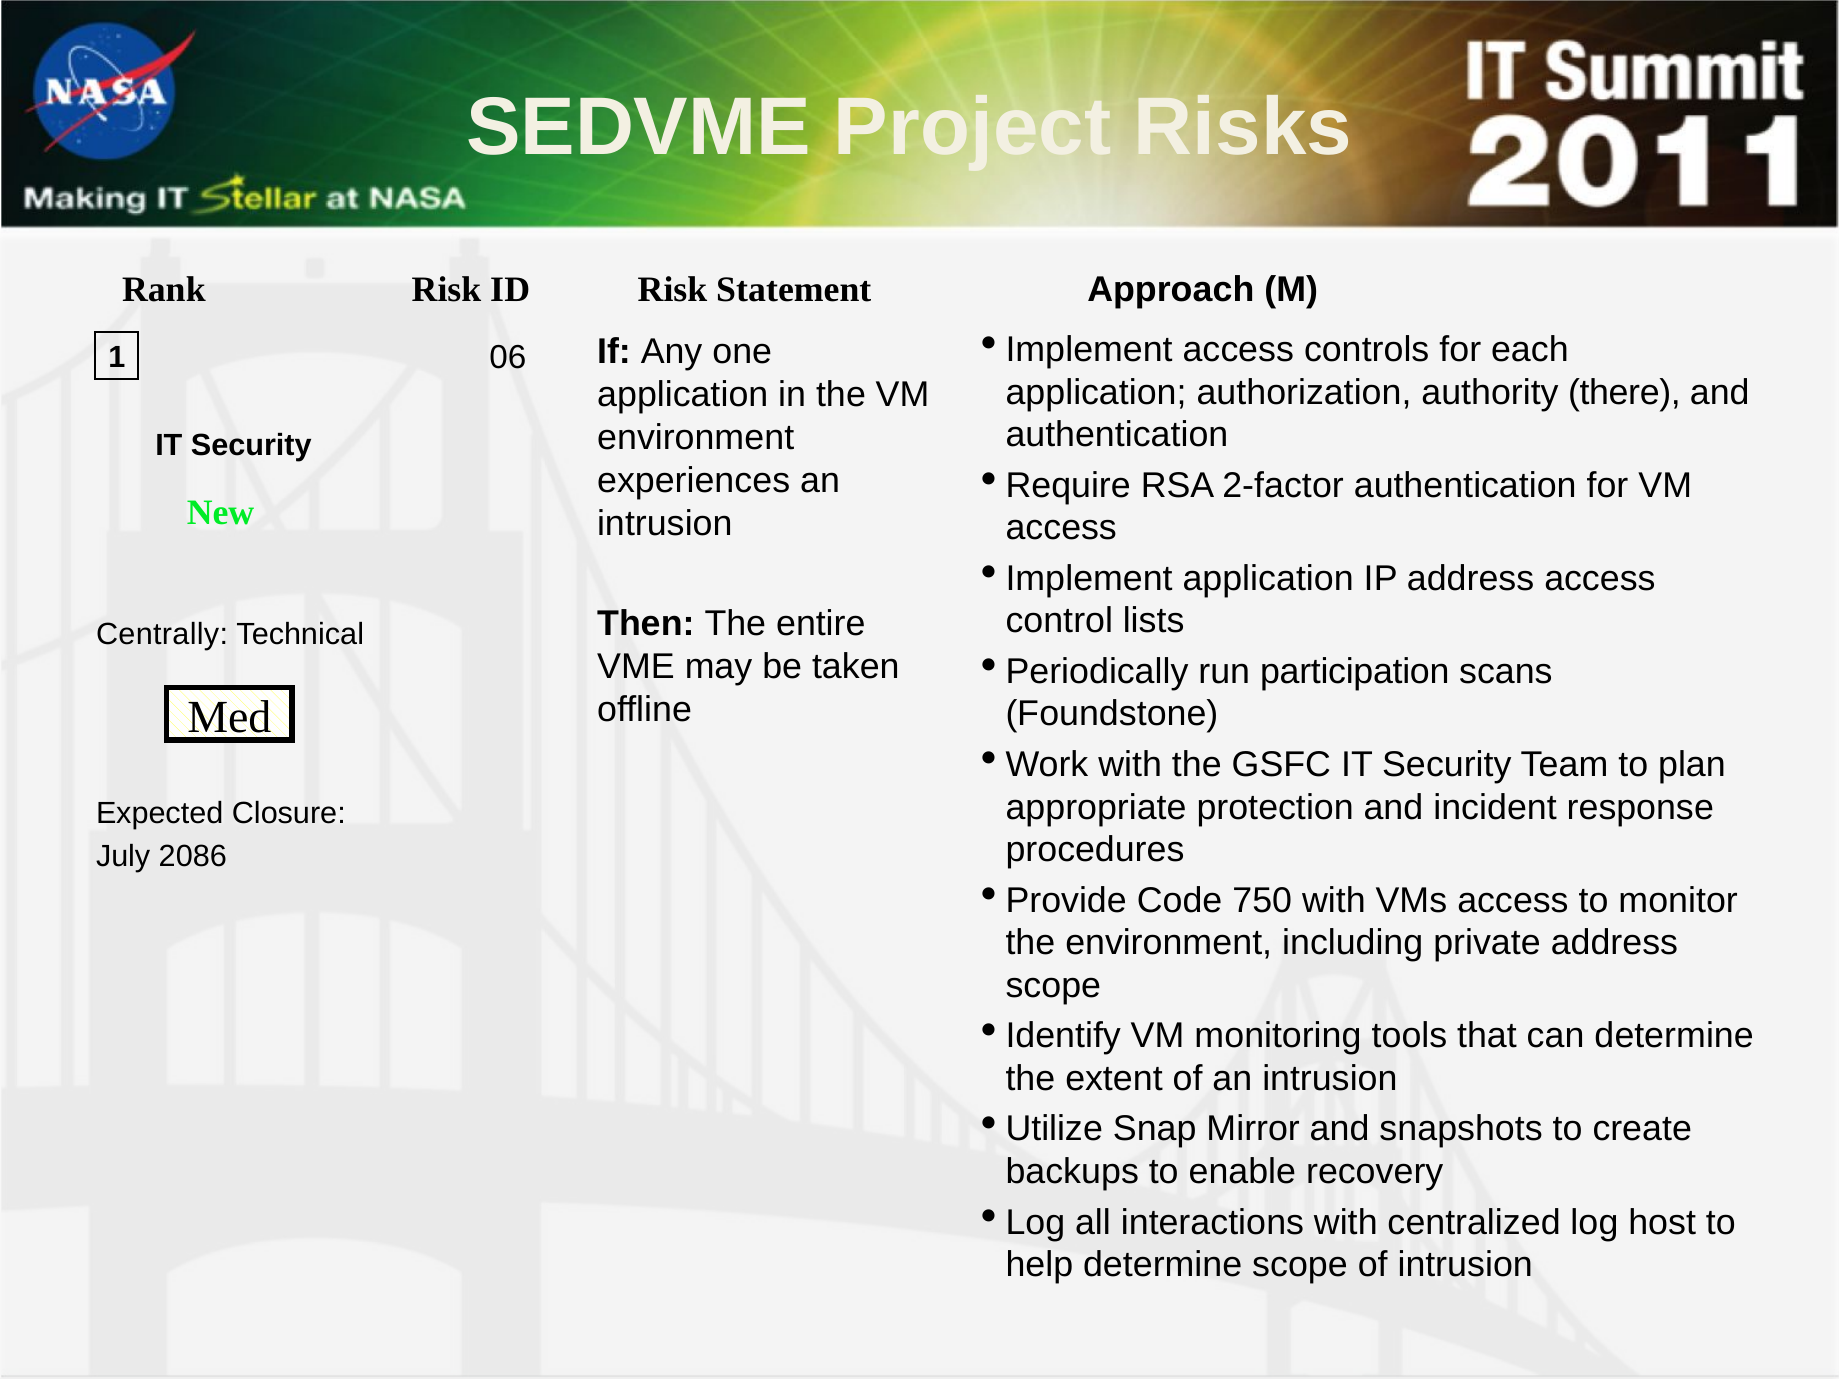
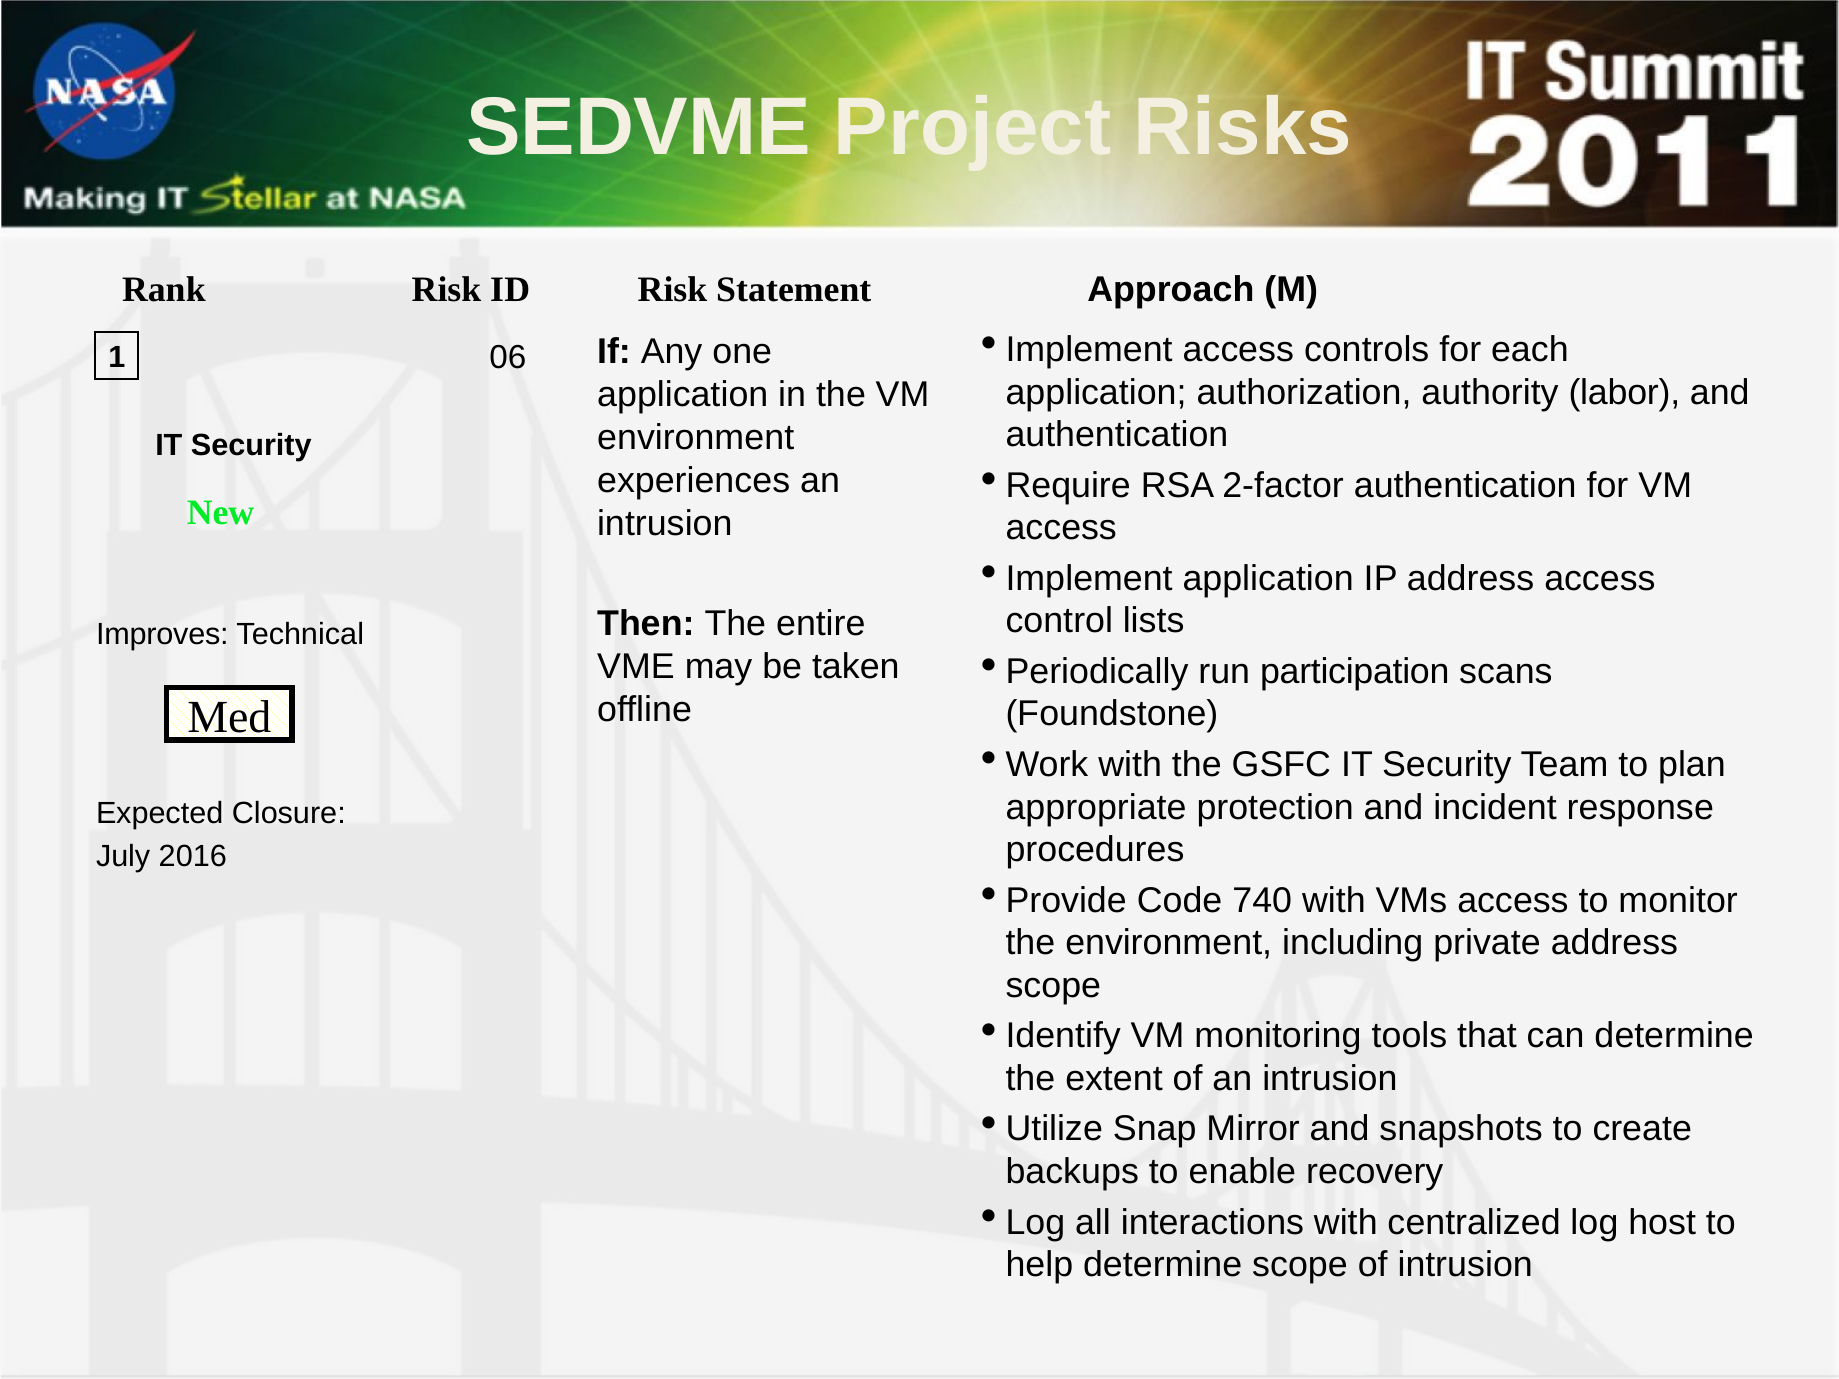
there: there -> labor
Centrally: Centrally -> Improves
2086: 2086 -> 2016
750: 750 -> 740
